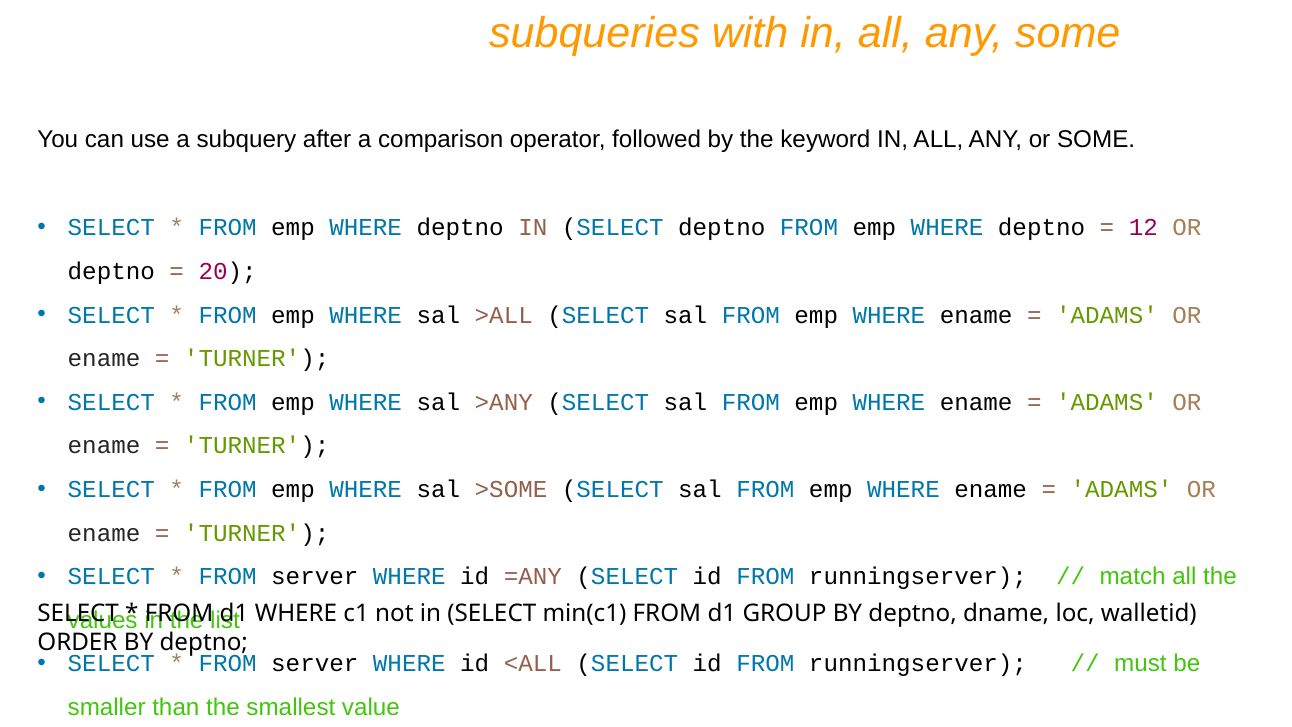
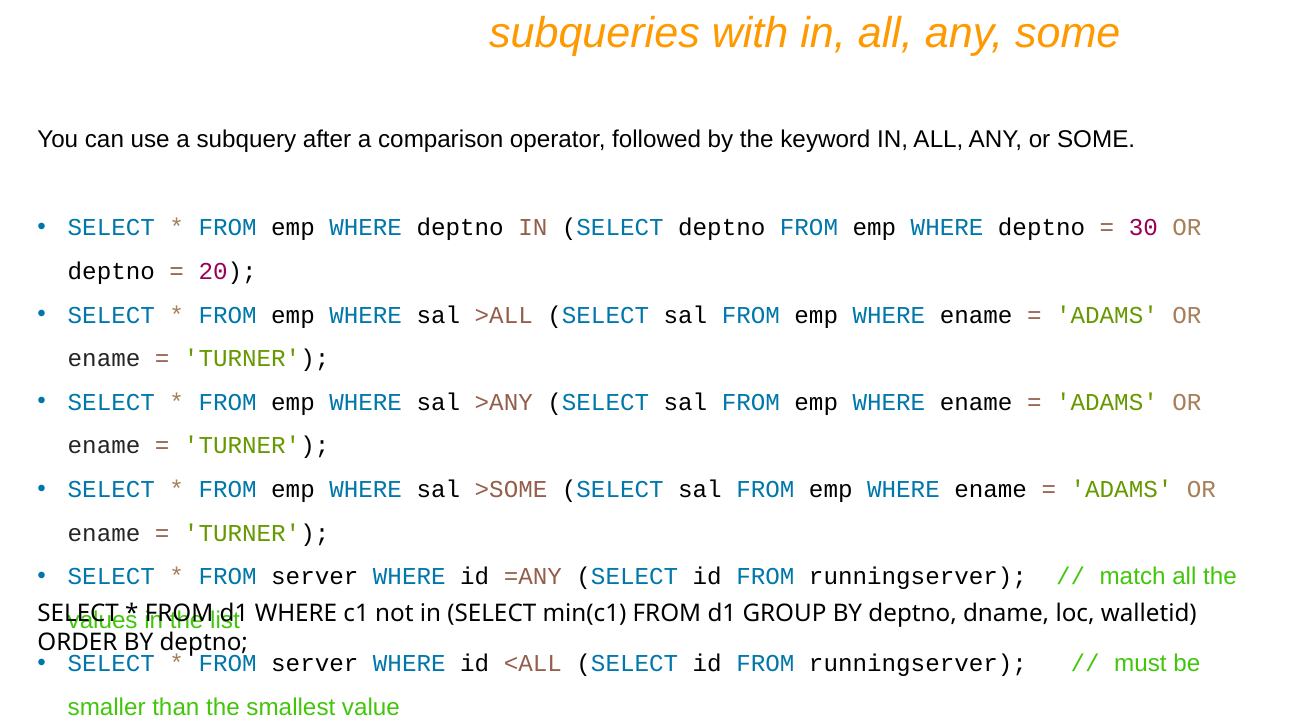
12: 12 -> 30
